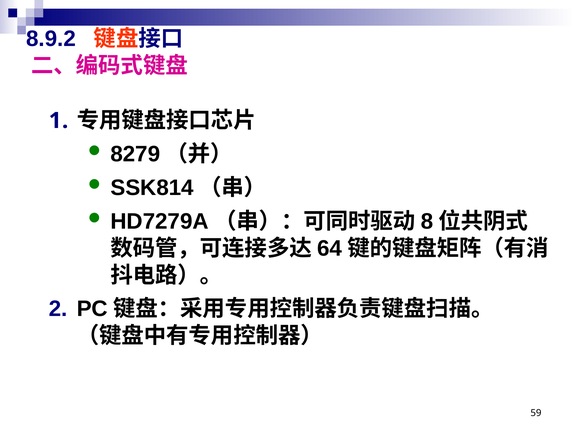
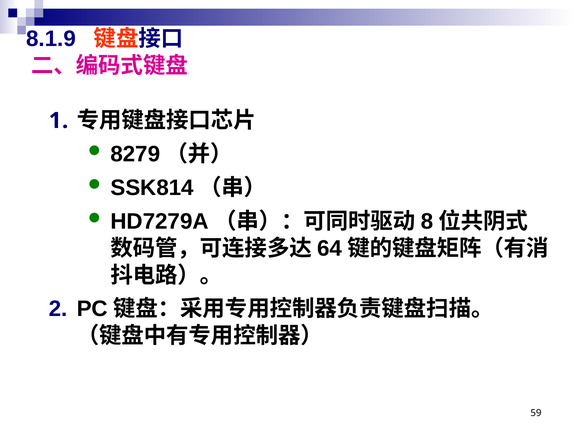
8.9.2: 8.9.2 -> 8.1.9
